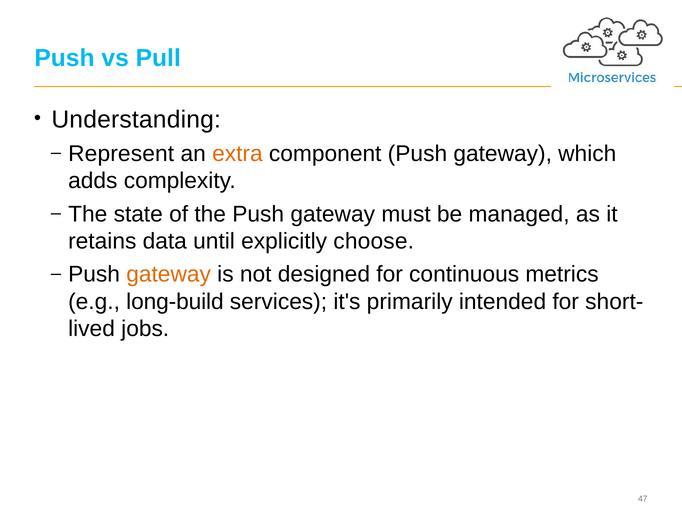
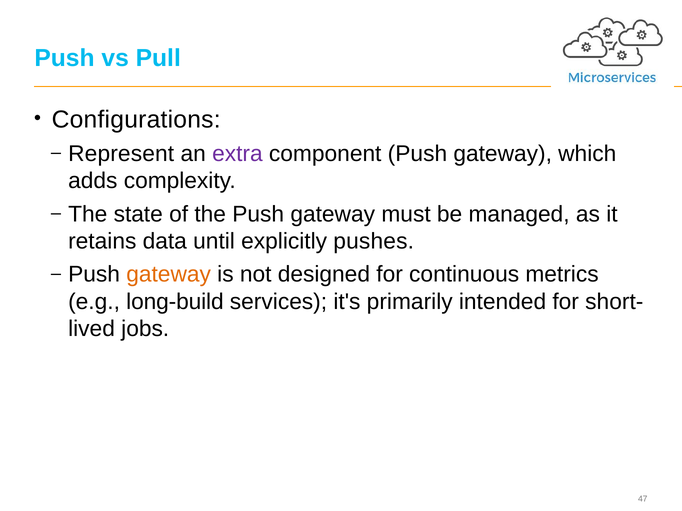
Understanding: Understanding -> Configurations
extra colour: orange -> purple
choose: choose -> pushes
